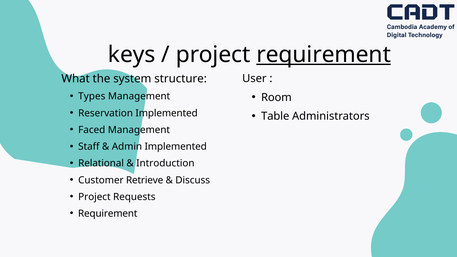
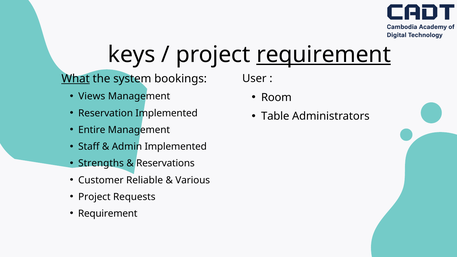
What underline: none -> present
structure: structure -> bookings
Types: Types -> Views
Faced: Faced -> Entire
Relational: Relational -> Strengths
Introduction: Introduction -> Reservations
Retrieve: Retrieve -> Reliable
Discuss: Discuss -> Various
